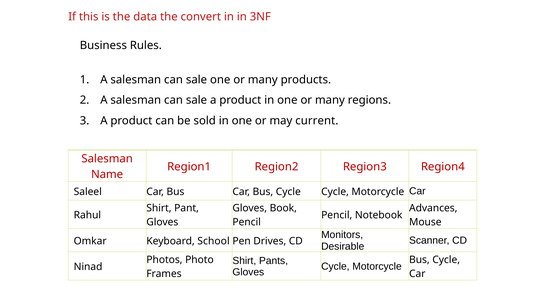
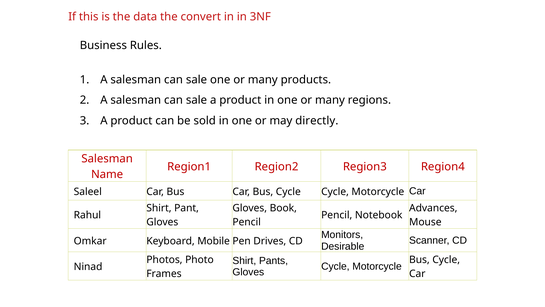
current: current -> directly
School: School -> Mobile
